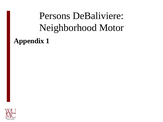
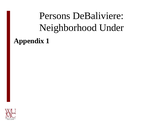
Motor: Motor -> Under
